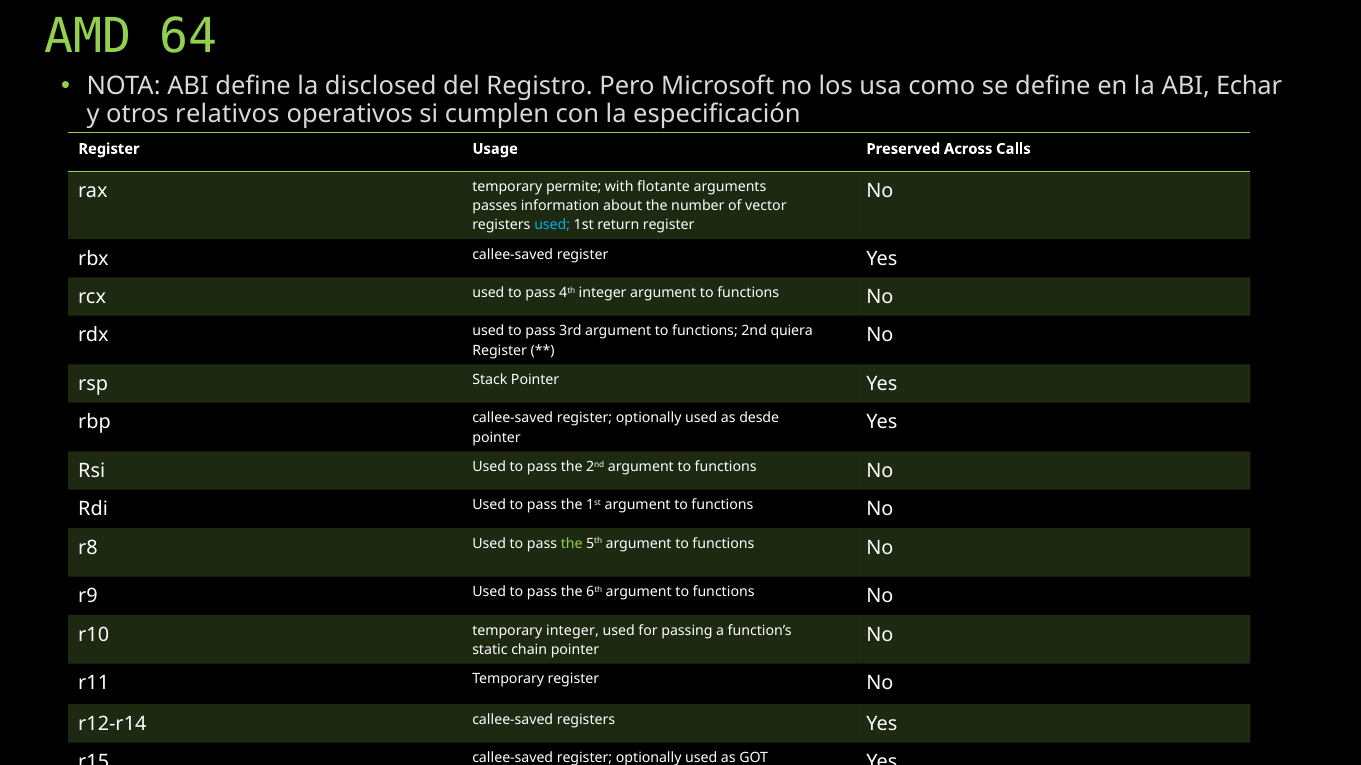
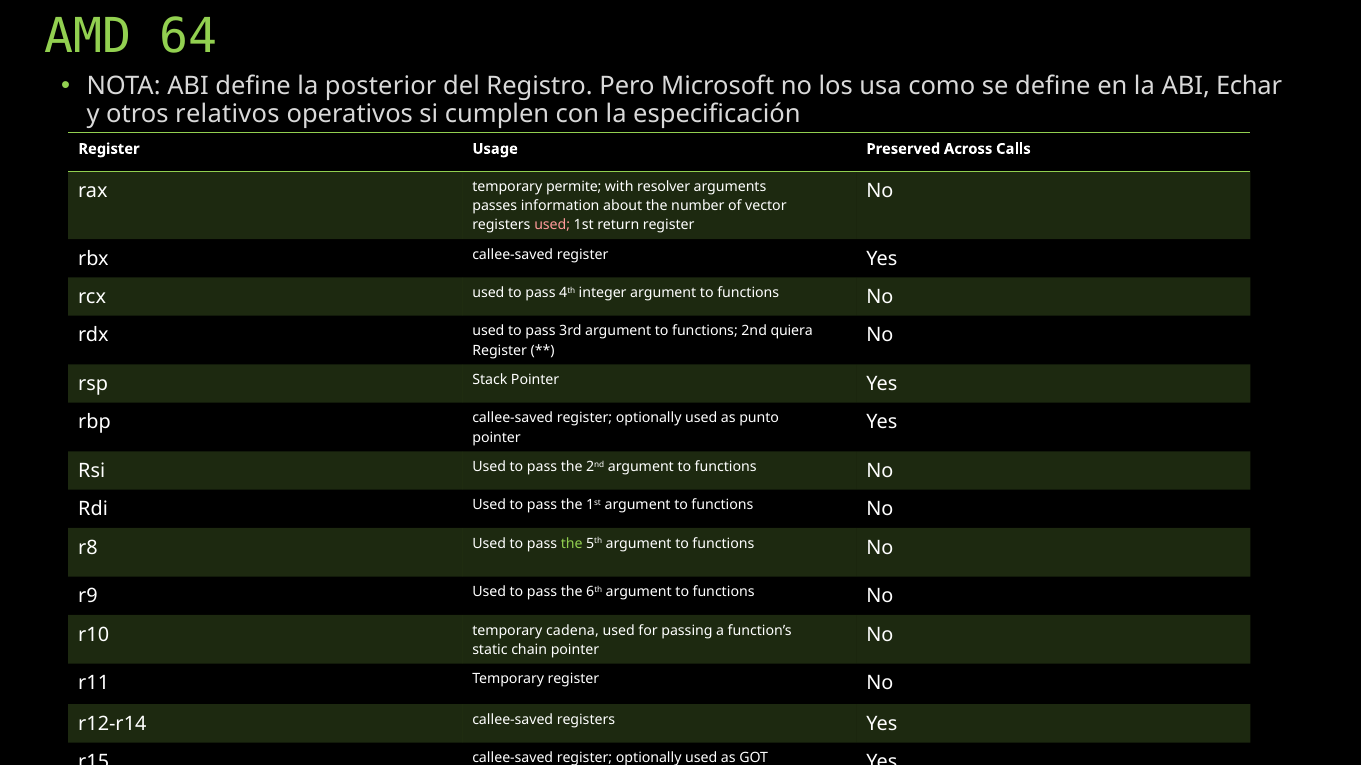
disclosed: disclosed -> posterior
flotante: flotante -> resolver
used at (552, 225) colour: light blue -> pink
desde: desde -> punto
temporary integer: integer -> cadena
